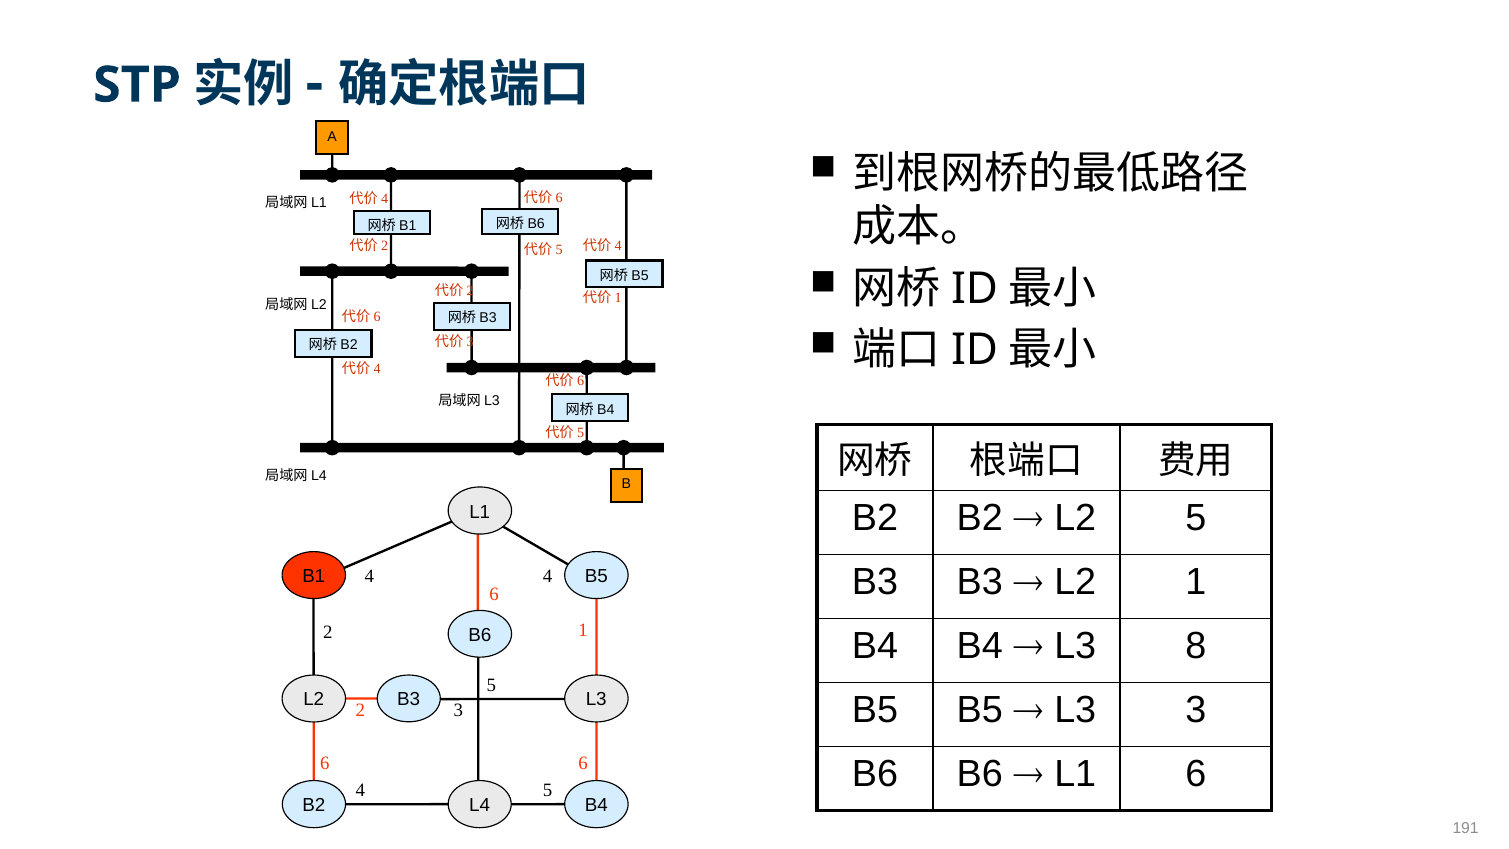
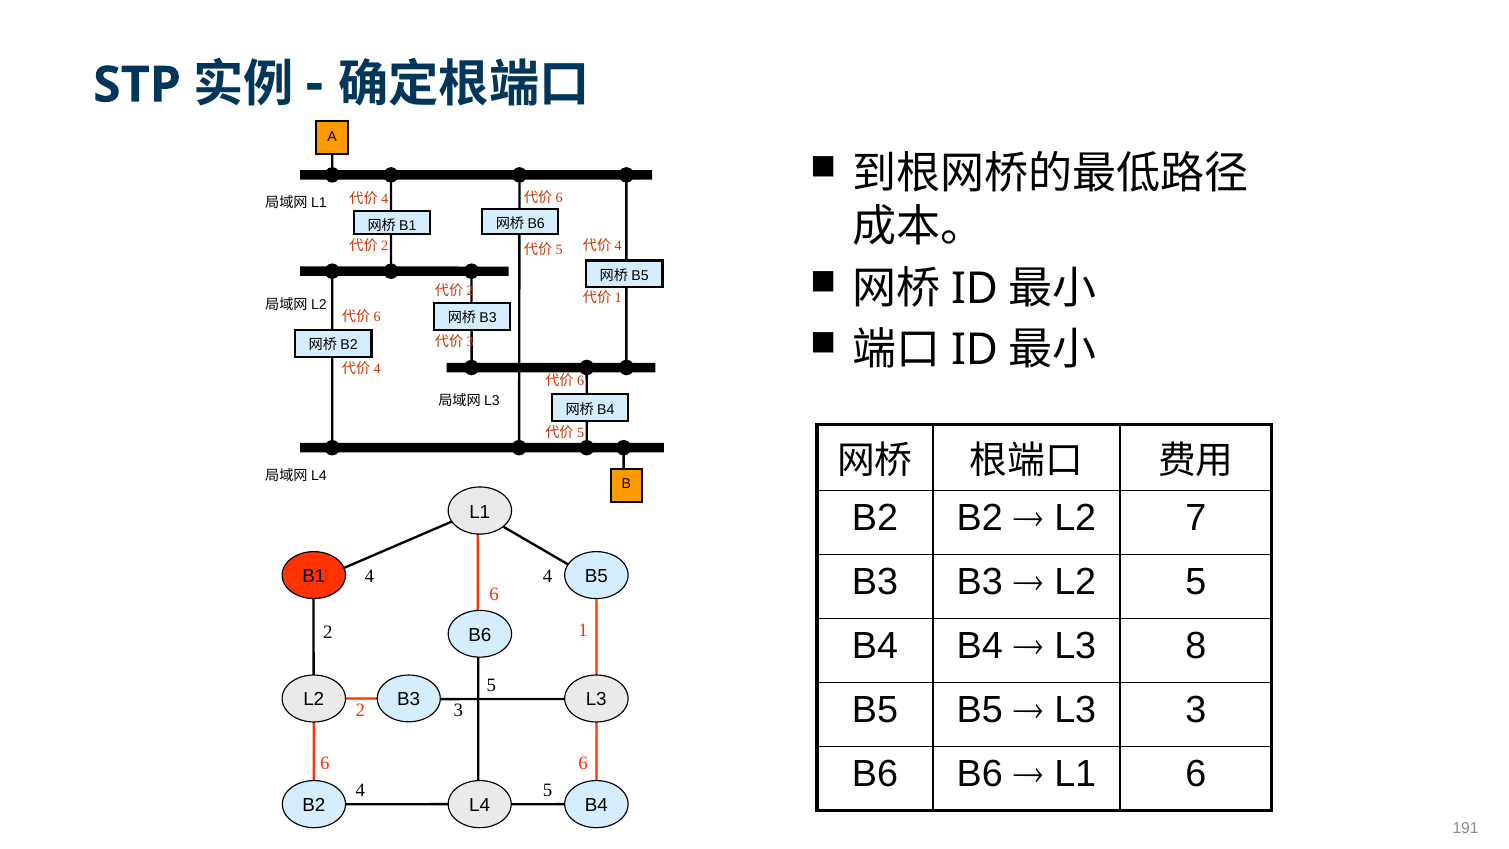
L2 5: 5 -> 7
L2 1: 1 -> 5
